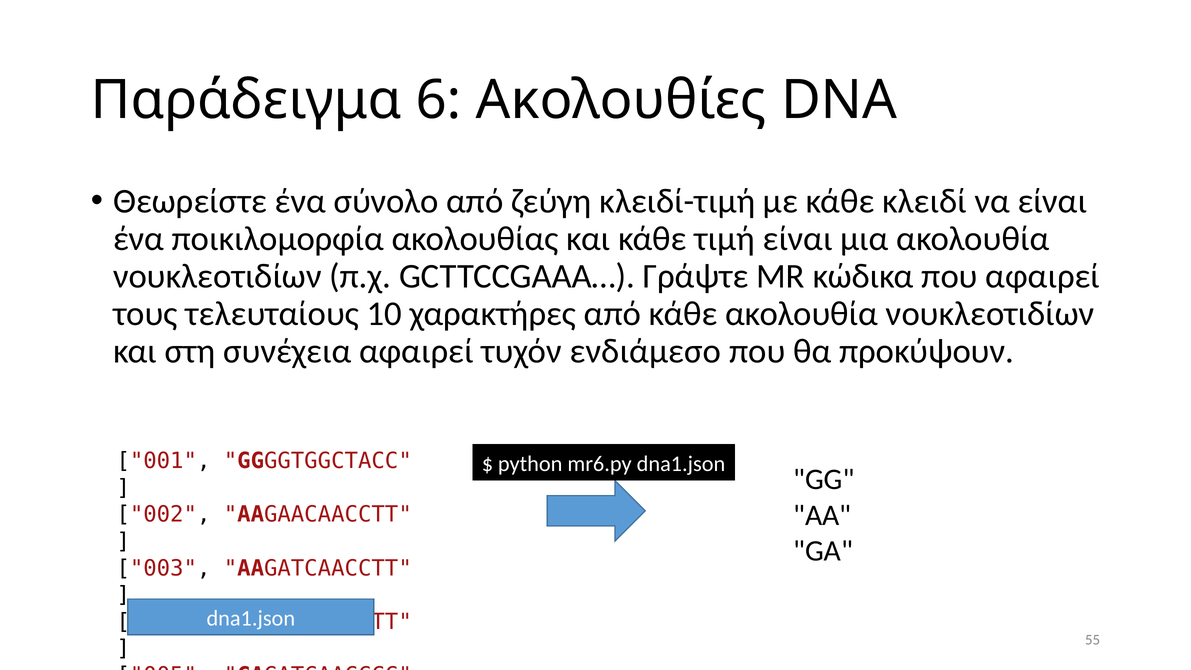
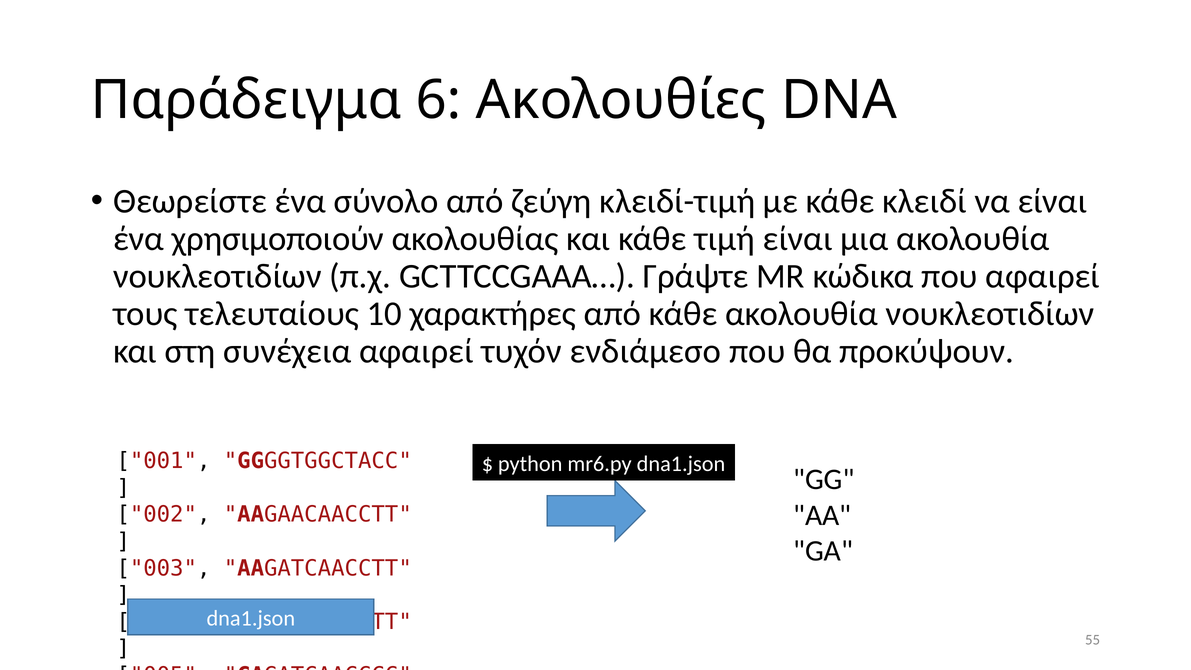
ποικιλομορφία: ποικιλομορφία -> χρησιμοποιούν
